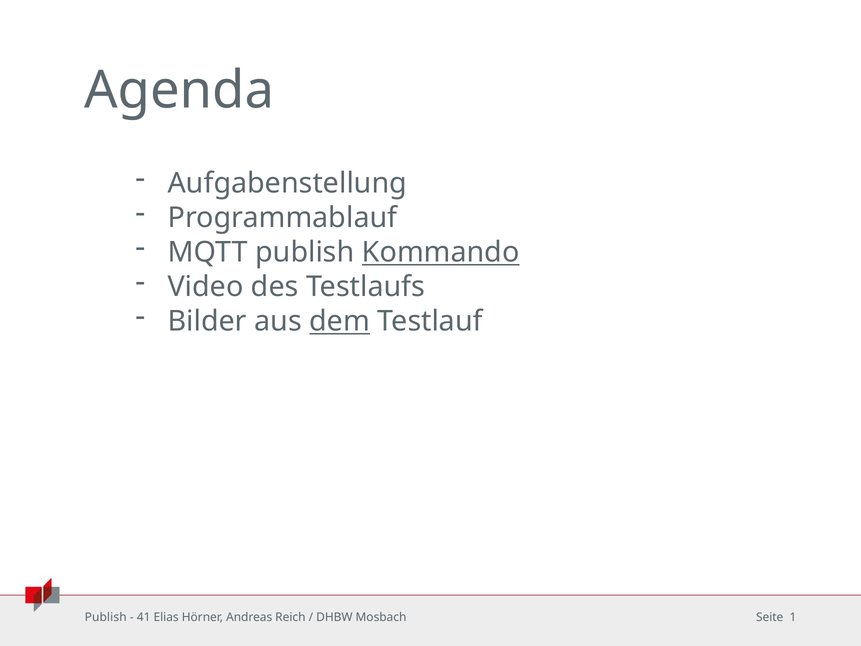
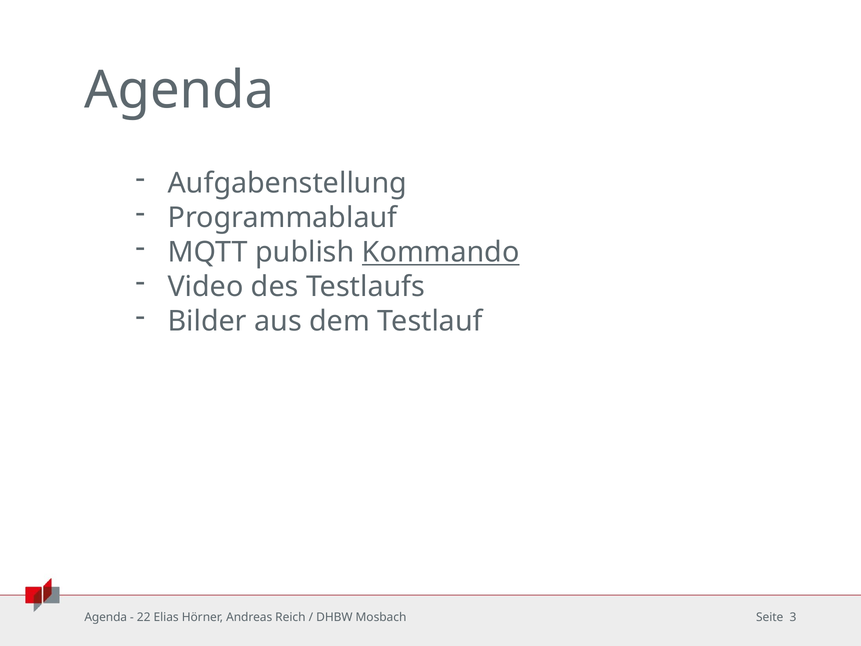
dem underline: present -> none
Publish at (106, 617): Publish -> Agenda
41: 41 -> 22
1: 1 -> 3
